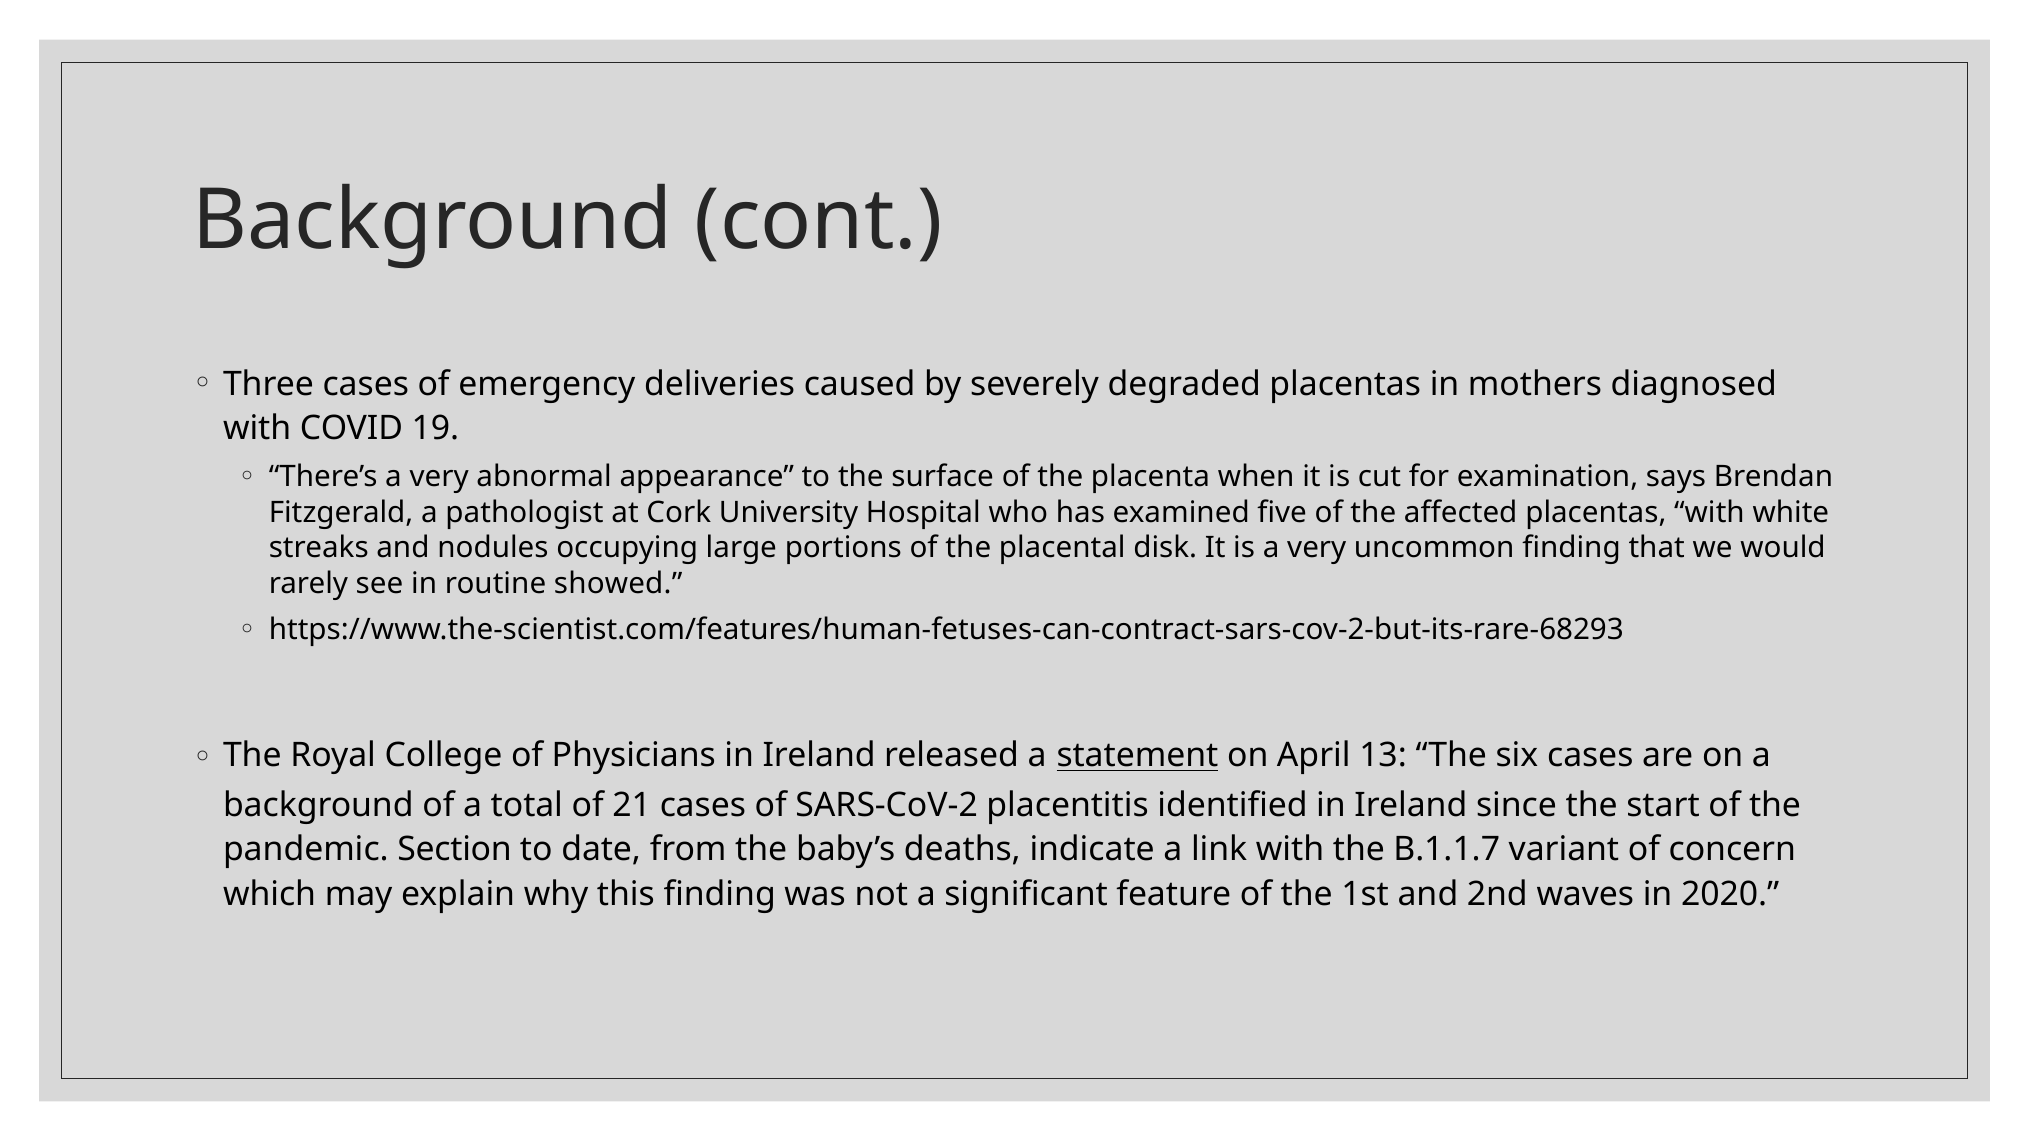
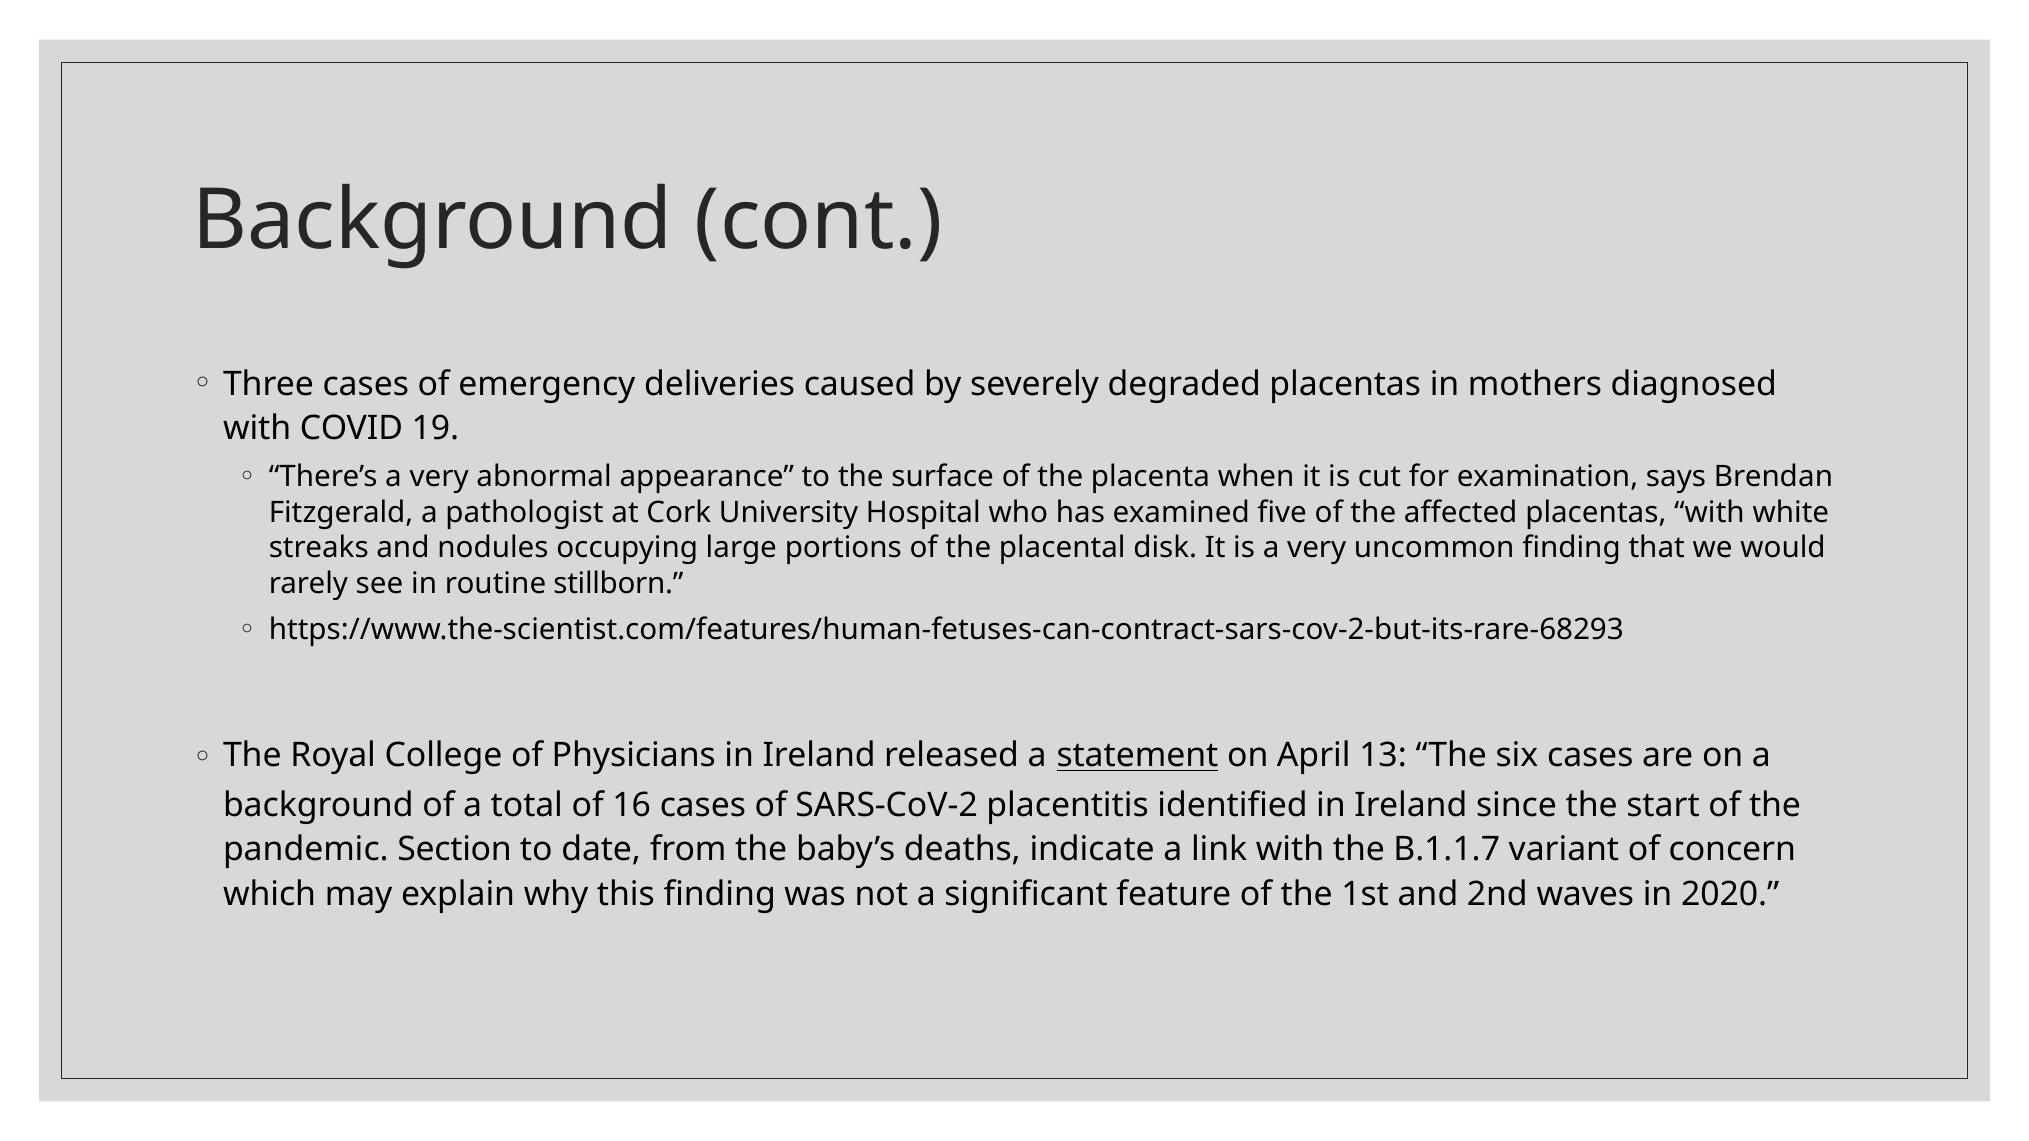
showed: showed -> stillborn
21: 21 -> 16
